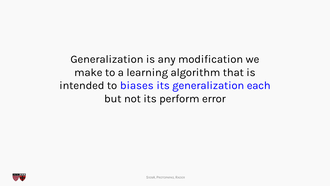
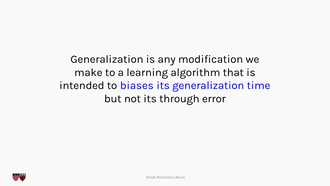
each: each -> time
perform: perform -> through
